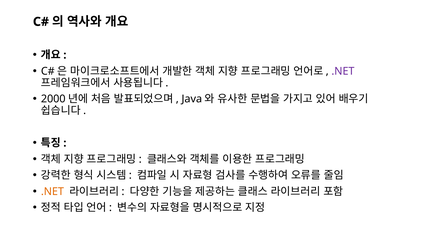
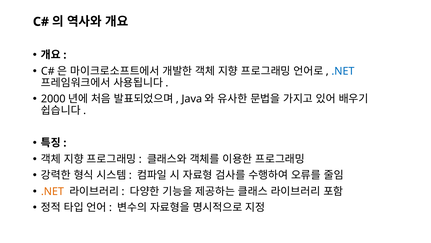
.NET at (343, 71) colour: purple -> blue
